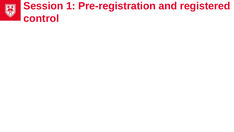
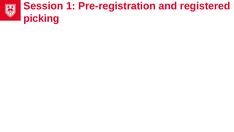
control: control -> picking
